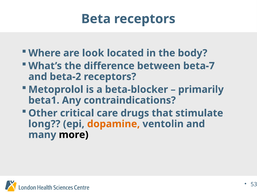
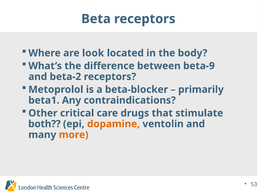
beta-7: beta-7 -> beta-9
long: long -> both
more colour: black -> orange
